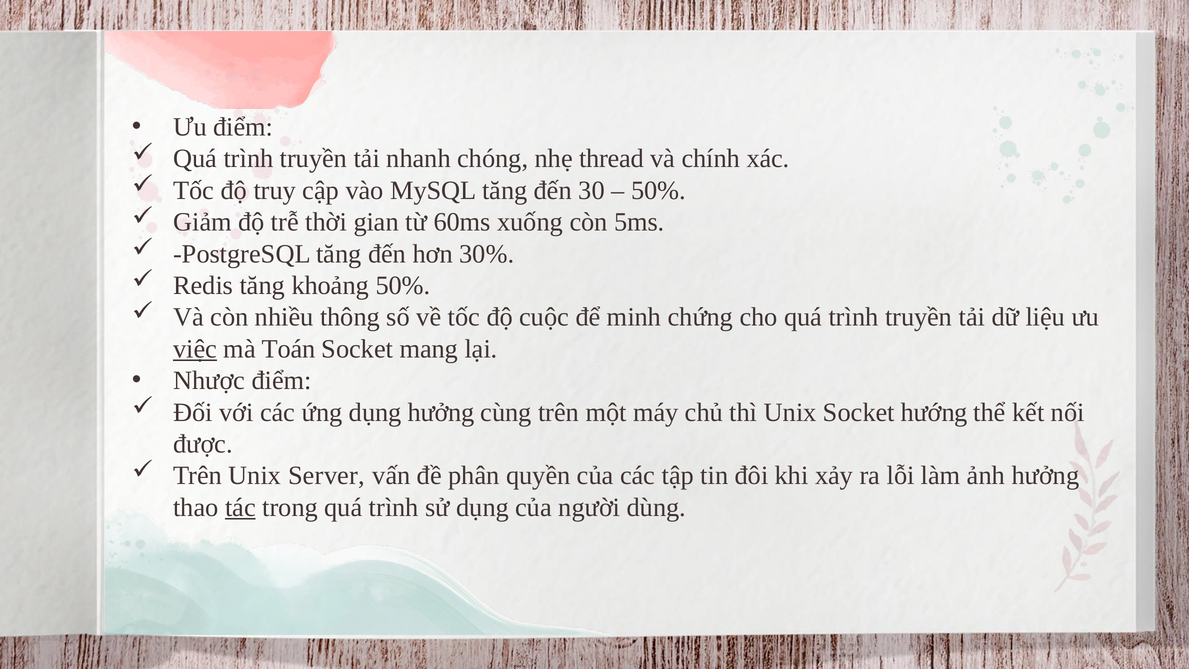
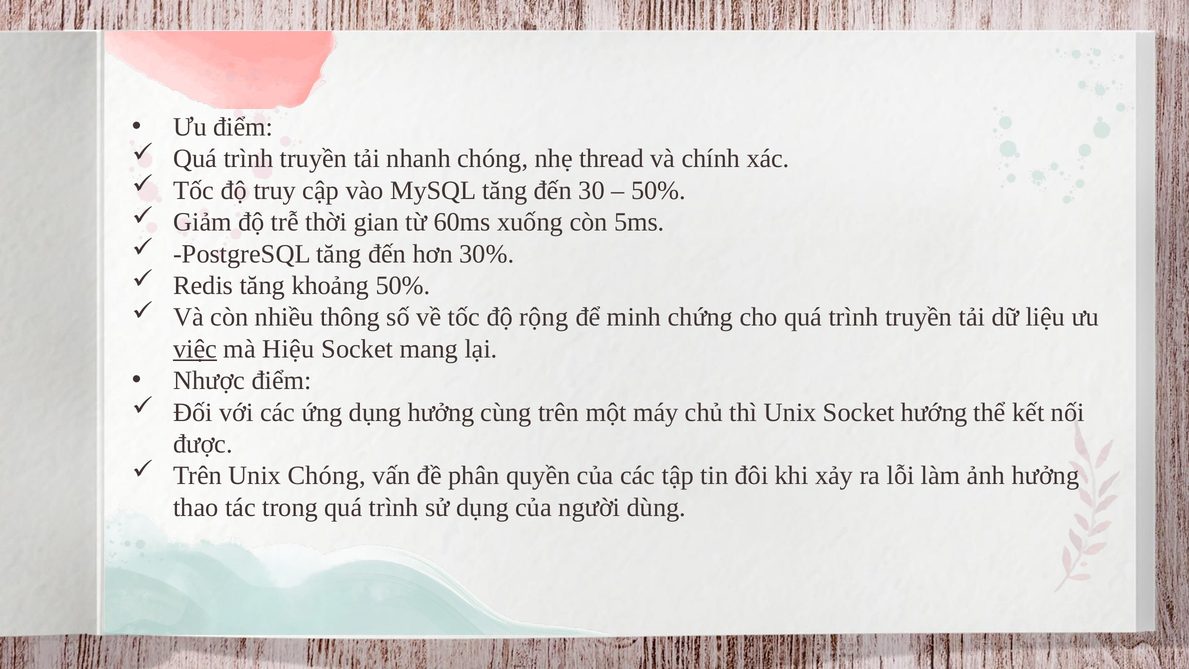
cuộc: cuộc -> rộng
Toán: Toán -> Hiệu
Unix Server: Server -> Chóng
tác underline: present -> none
